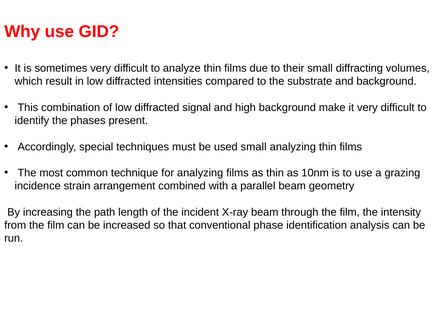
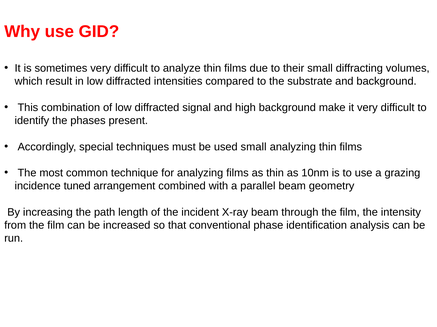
strain: strain -> tuned
